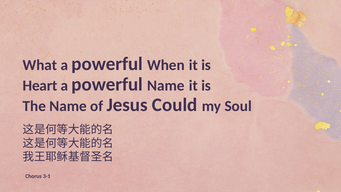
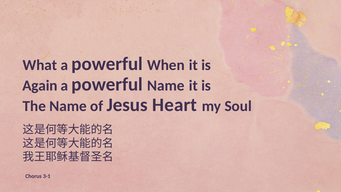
Heart: Heart -> Again
Could: Could -> Heart
